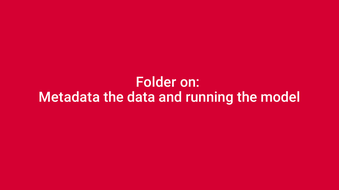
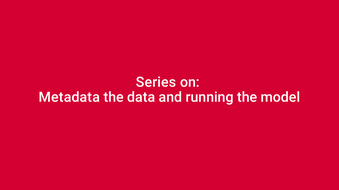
Folder: Folder -> Series
